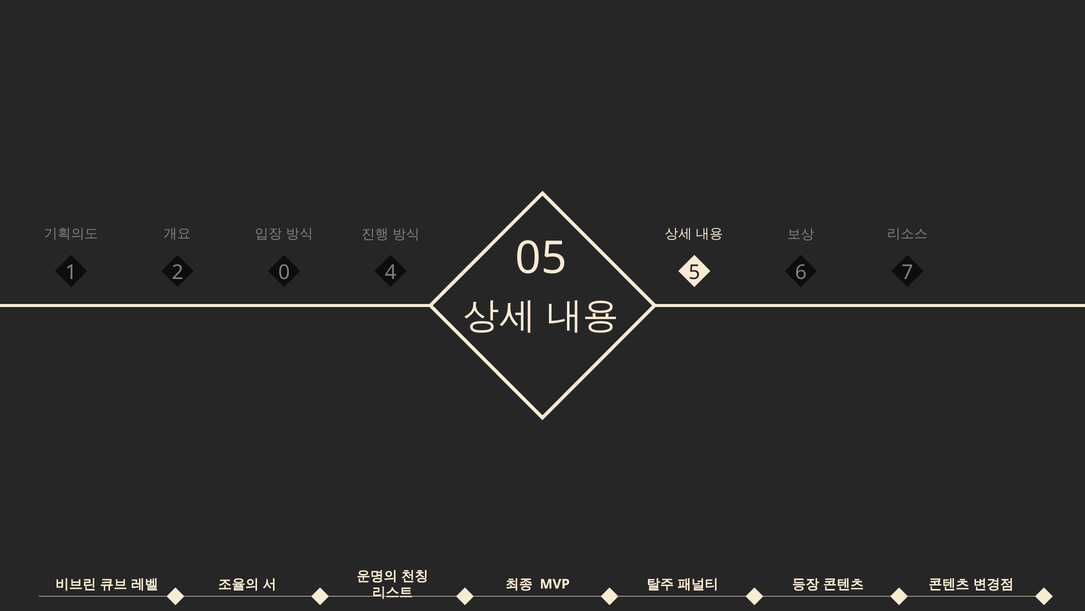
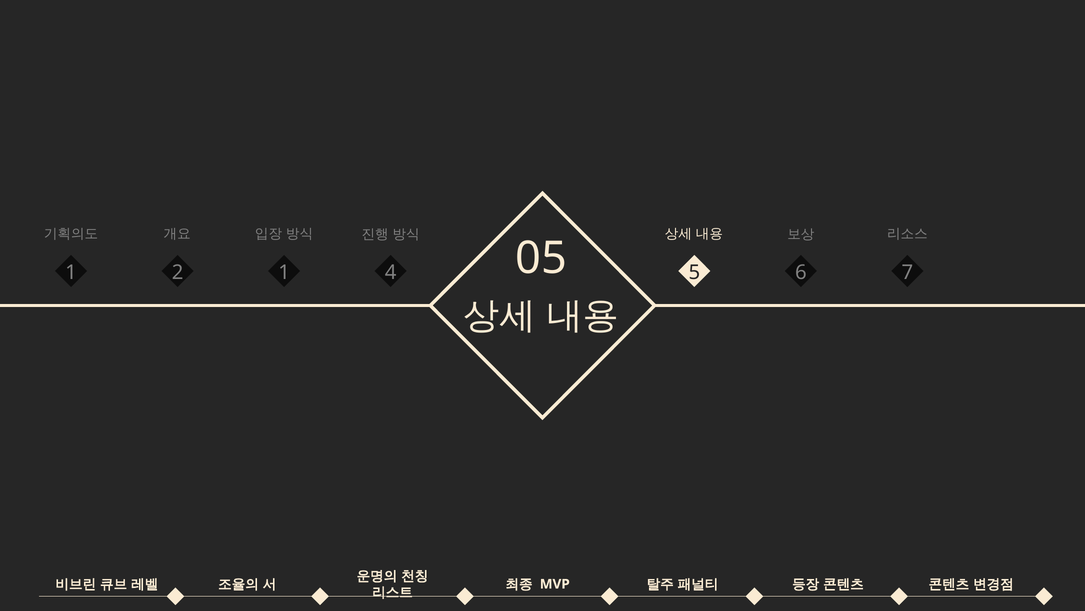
2 0: 0 -> 1
